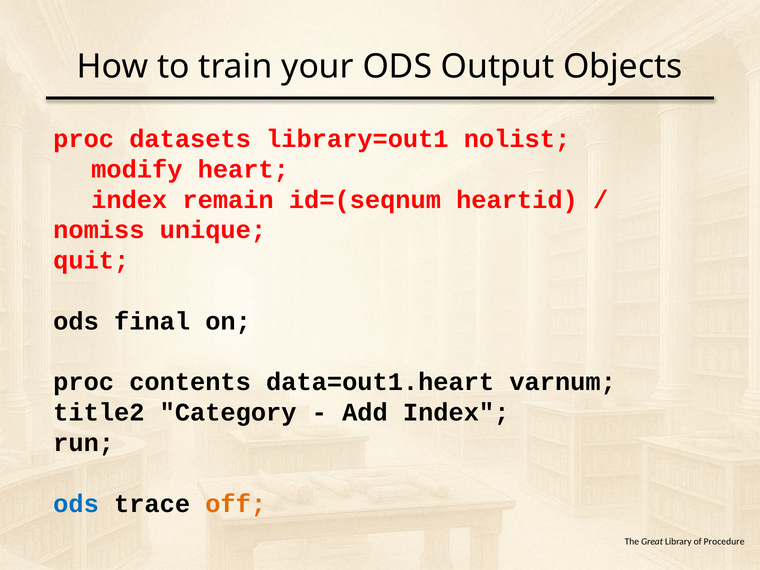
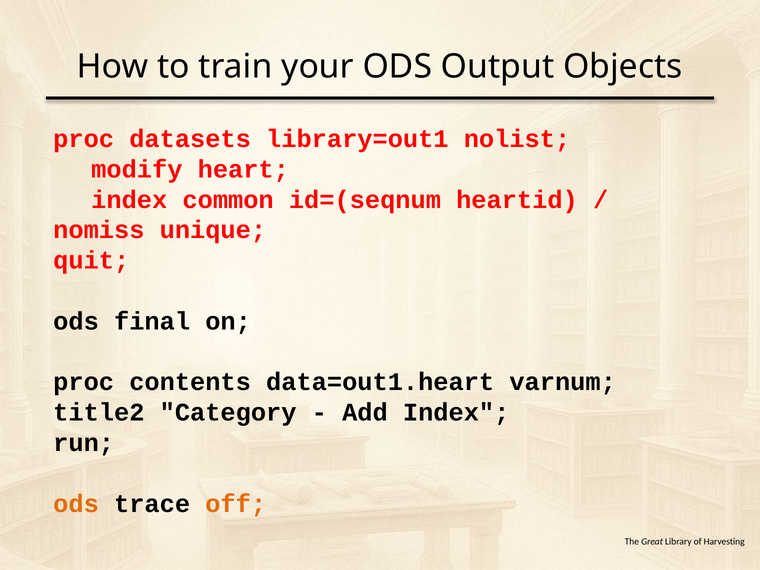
remain: remain -> common
ods at (76, 504) colour: blue -> orange
Procedure: Procedure -> Harvesting
